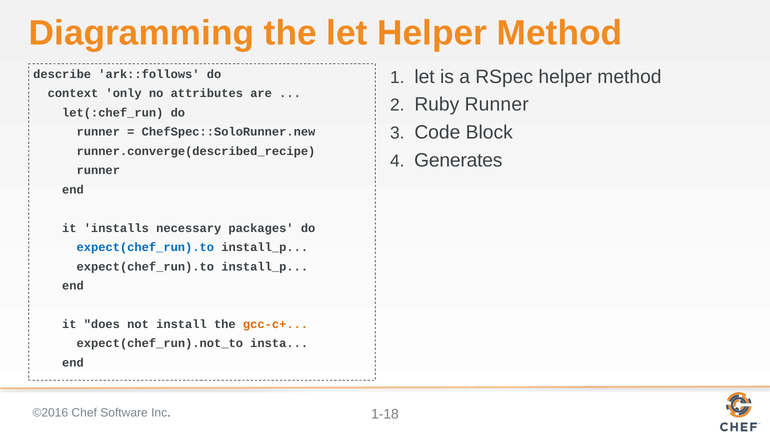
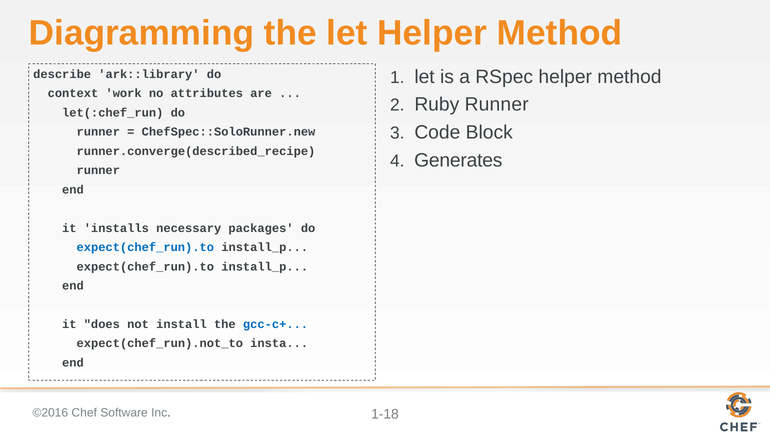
ark::follows: ark::follows -> ark::library
only: only -> work
gcc-c+ colour: orange -> blue
